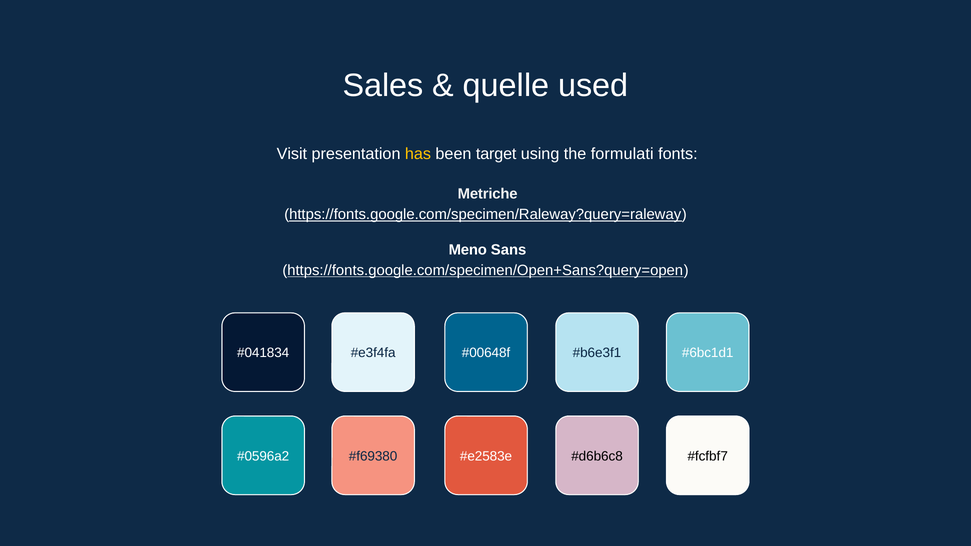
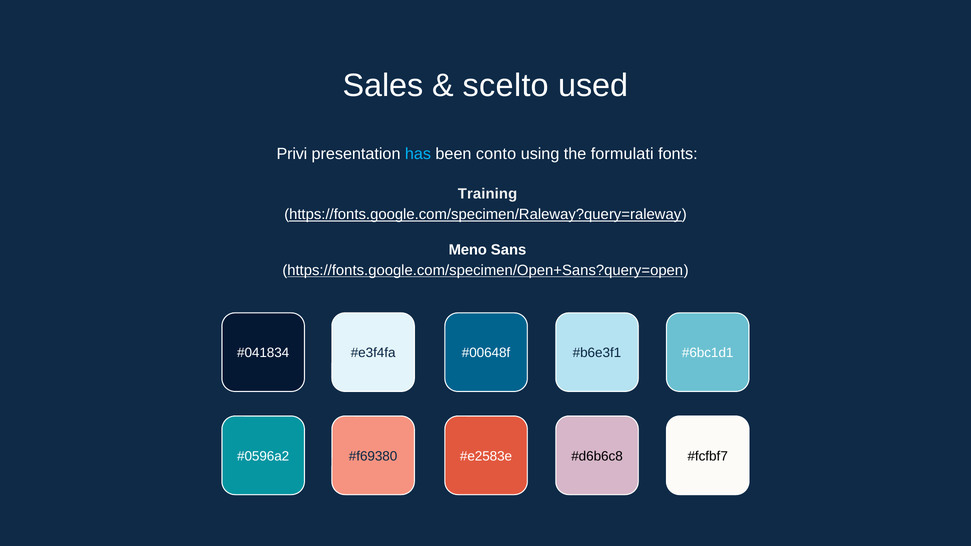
quelle: quelle -> scelto
Visit: Visit -> Privi
has colour: yellow -> light blue
target: target -> conto
Metriche: Metriche -> Training
